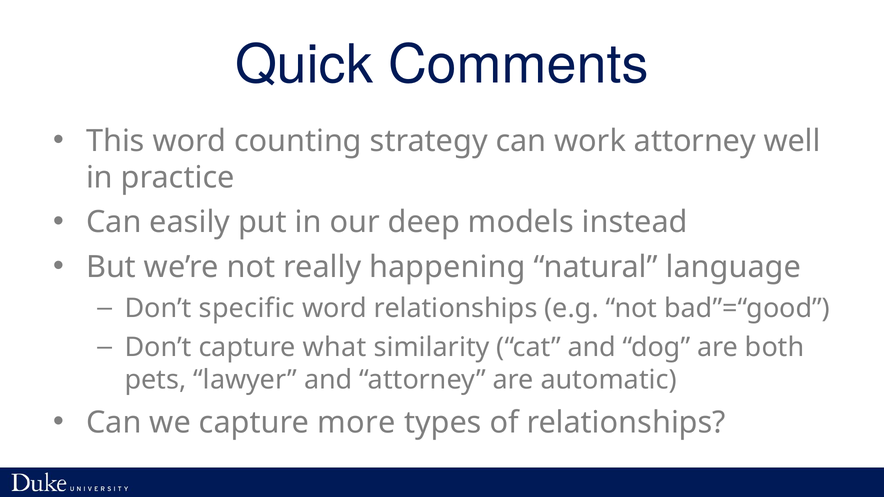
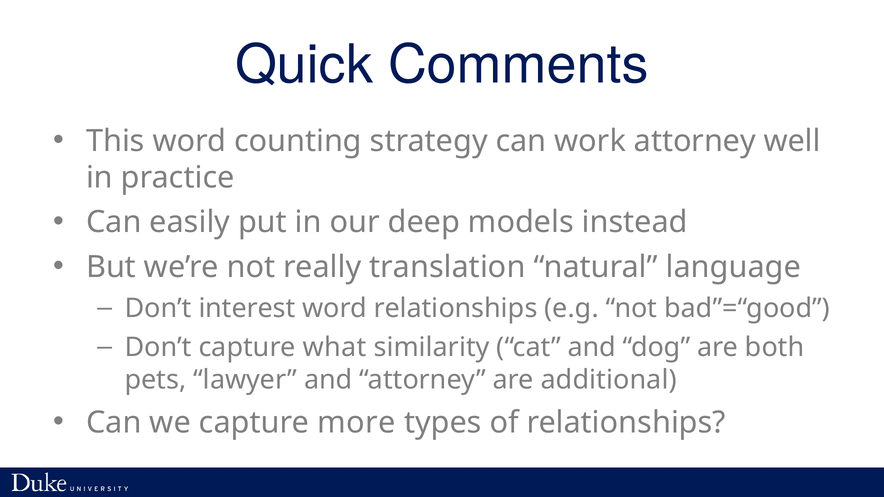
happening: happening -> translation
specific: specific -> interest
automatic: automatic -> additional
